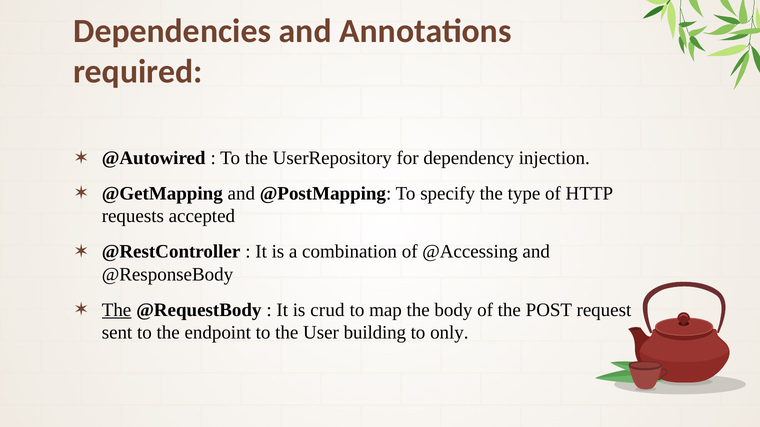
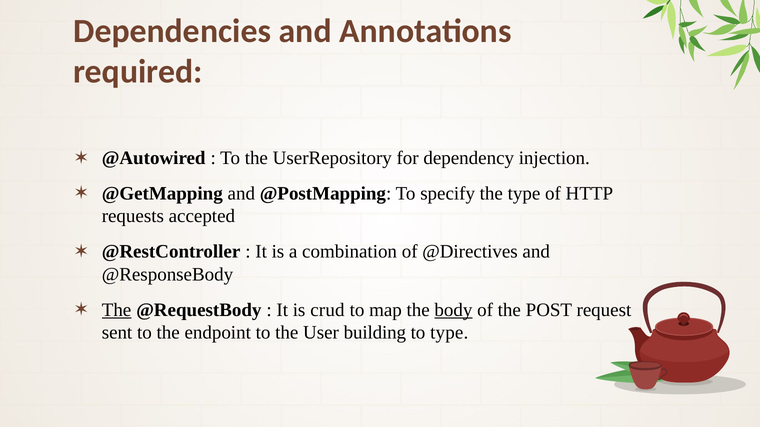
@Accessing: @Accessing -> @Directives
body underline: none -> present
to only: only -> type
